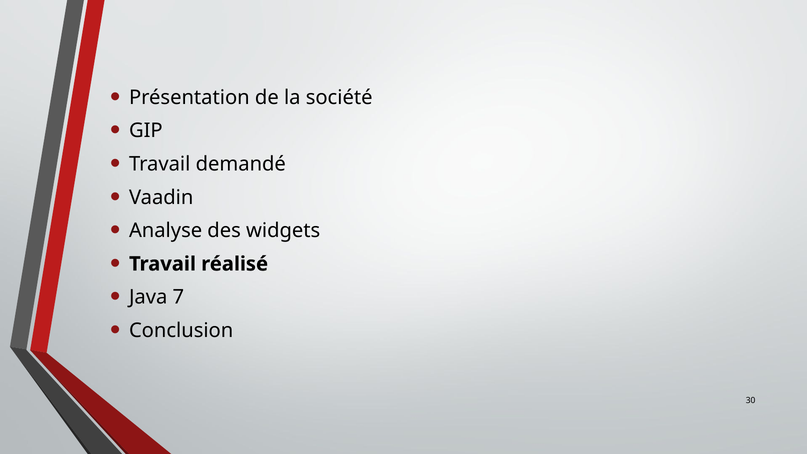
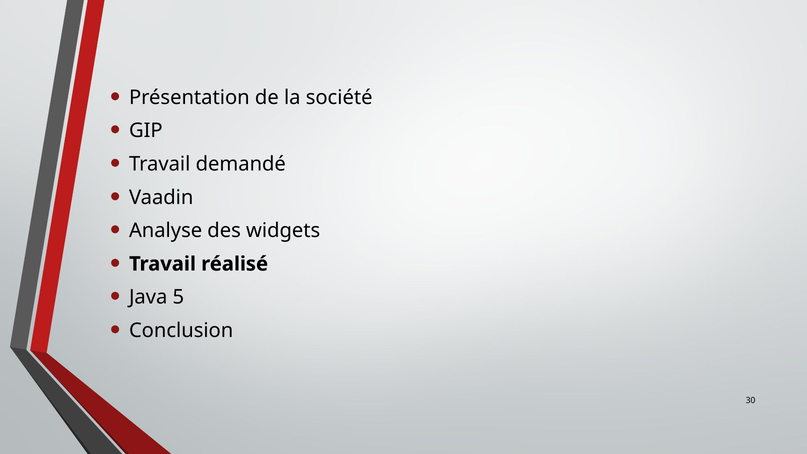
7: 7 -> 5
